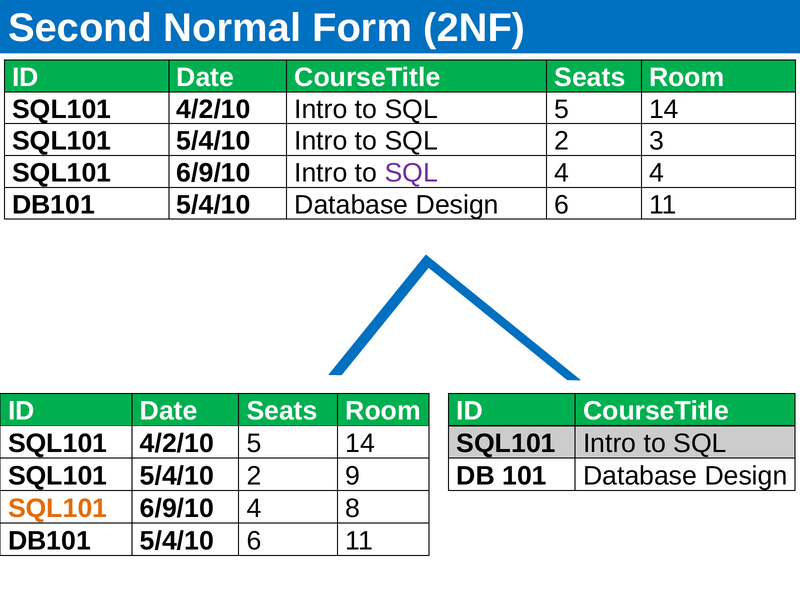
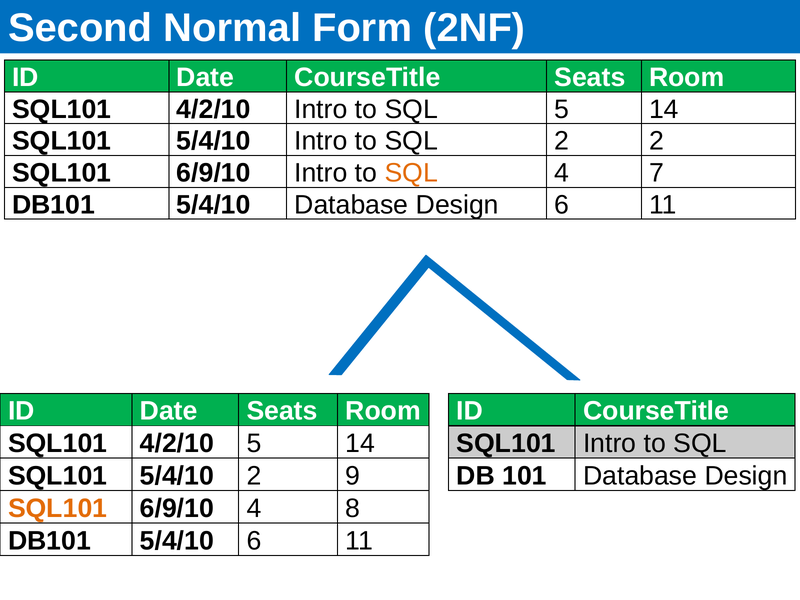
2 3: 3 -> 2
SQL at (411, 173) colour: purple -> orange
4 4: 4 -> 7
